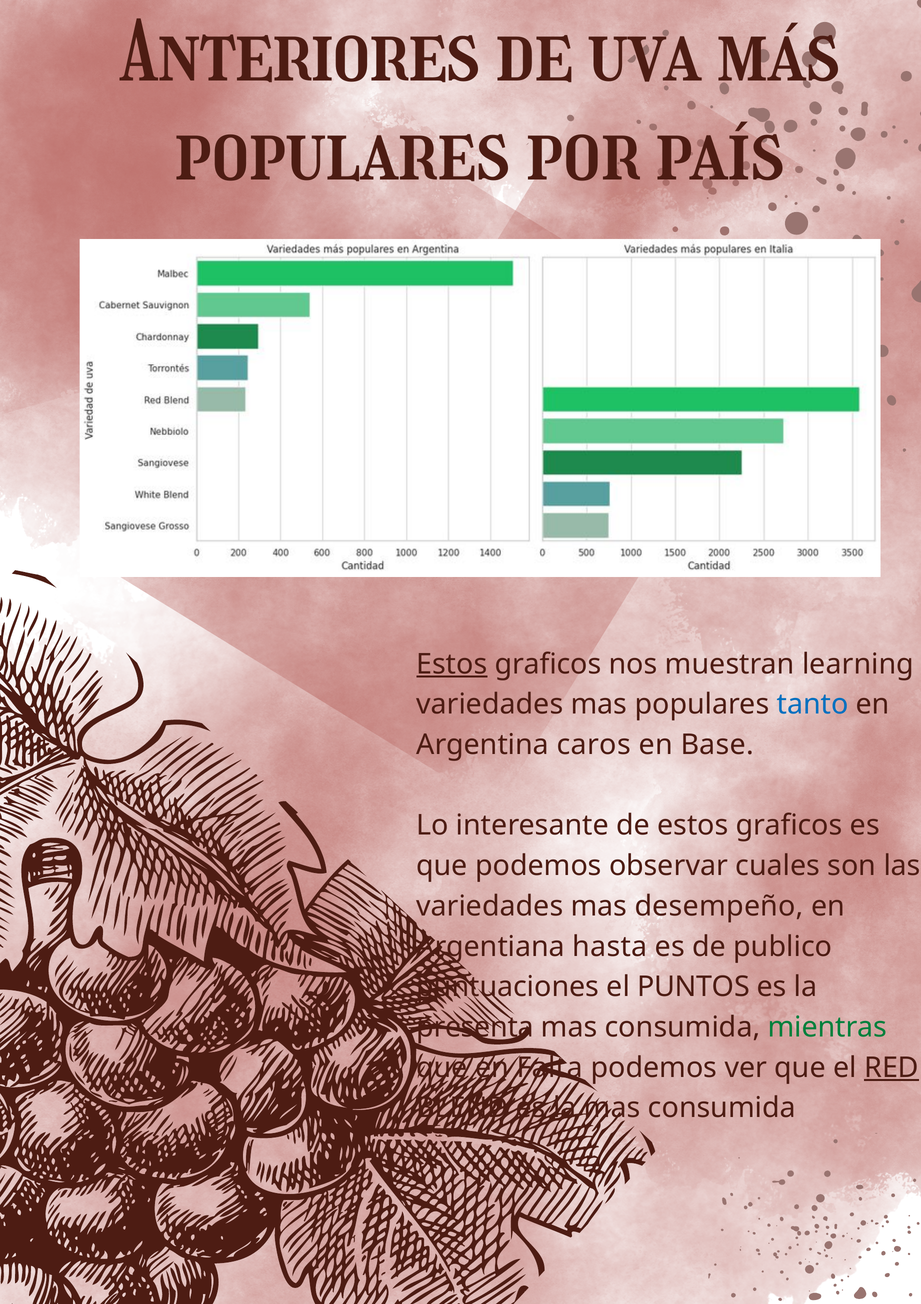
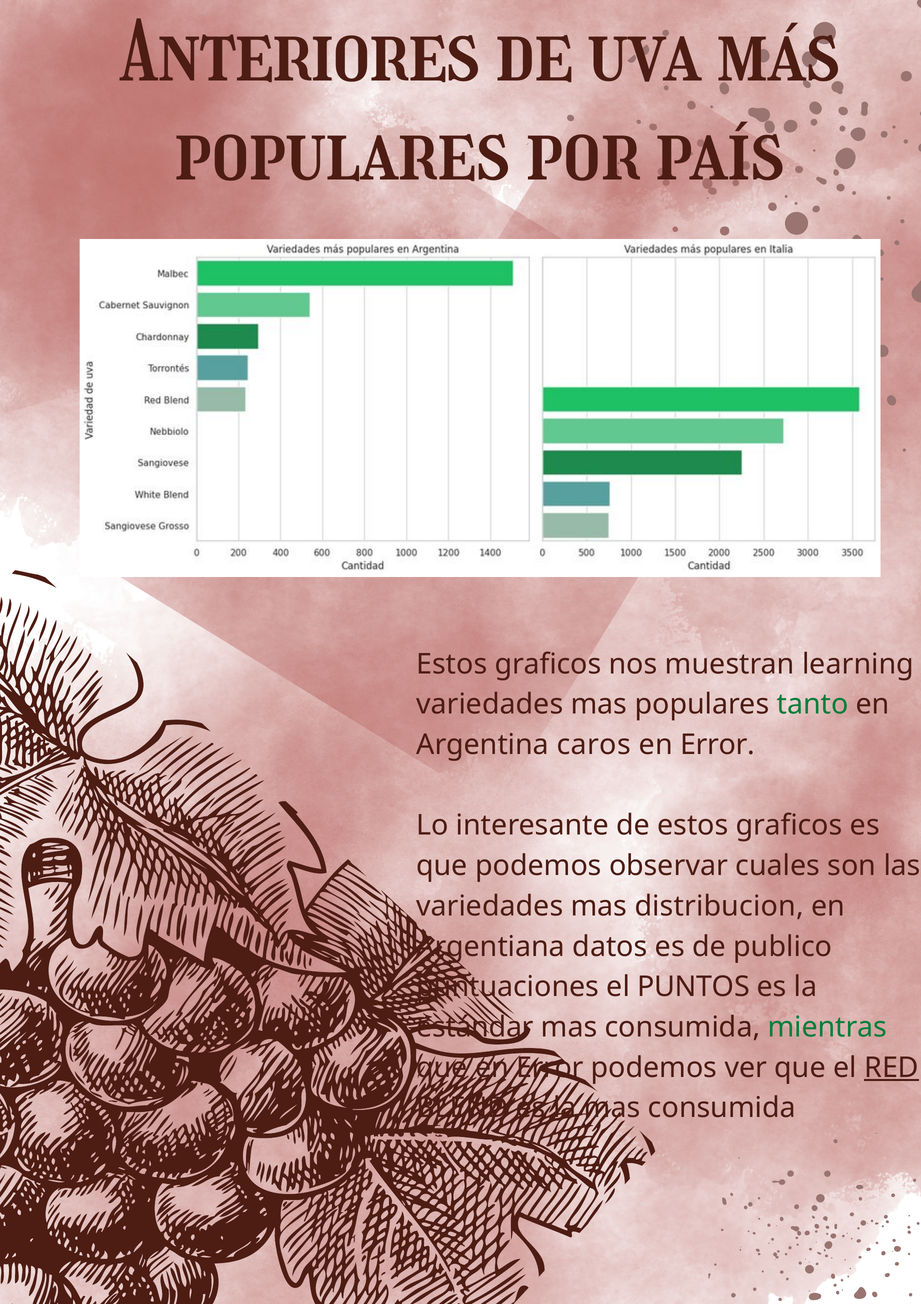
Estos at (452, 664) underline: present -> none
tanto colour: blue -> green
Base at (717, 744): Base -> Error
desempeño: desempeño -> distribucion
hasta: hasta -> datos
presenta: presenta -> estándar
que en Falta: Falta -> Error
